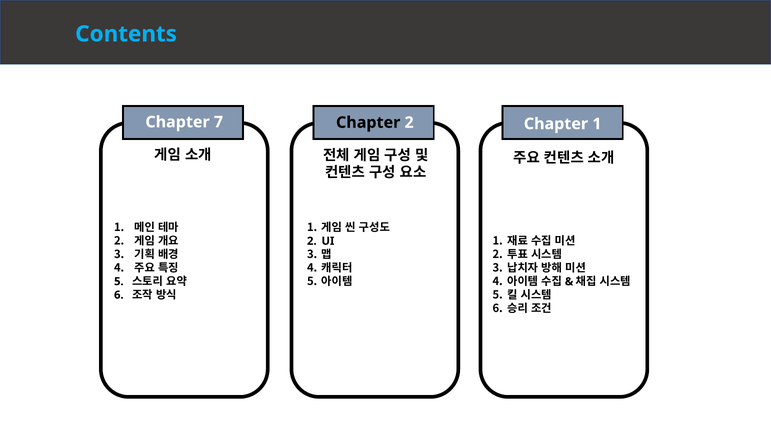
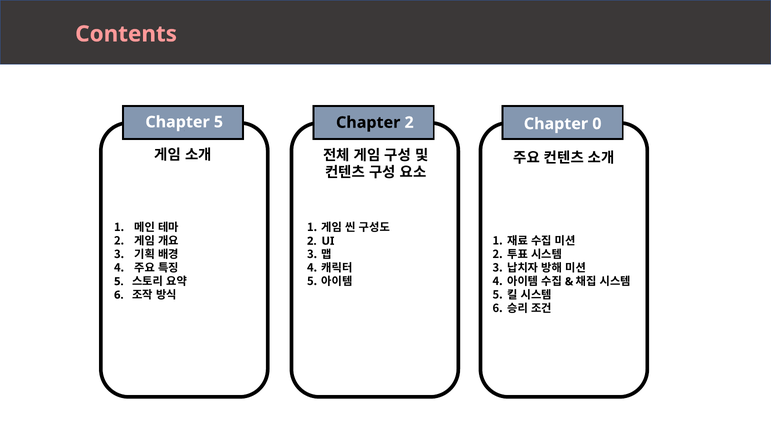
Contents colour: light blue -> pink
7 at (218, 122): 7 -> 5
Chapter 1: 1 -> 0
